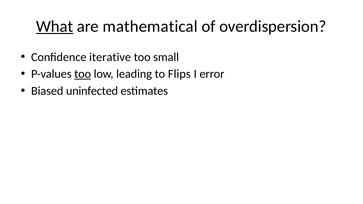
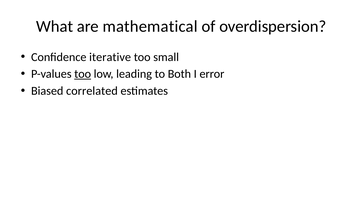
What underline: present -> none
Flips: Flips -> Both
uninfected: uninfected -> correlated
